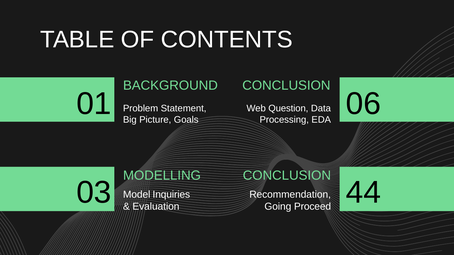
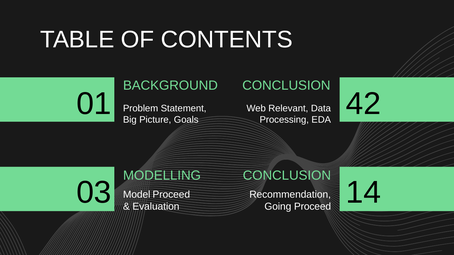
06: 06 -> 42
Question: Question -> Relevant
44: 44 -> 14
Model Inquiries: Inquiries -> Proceed
